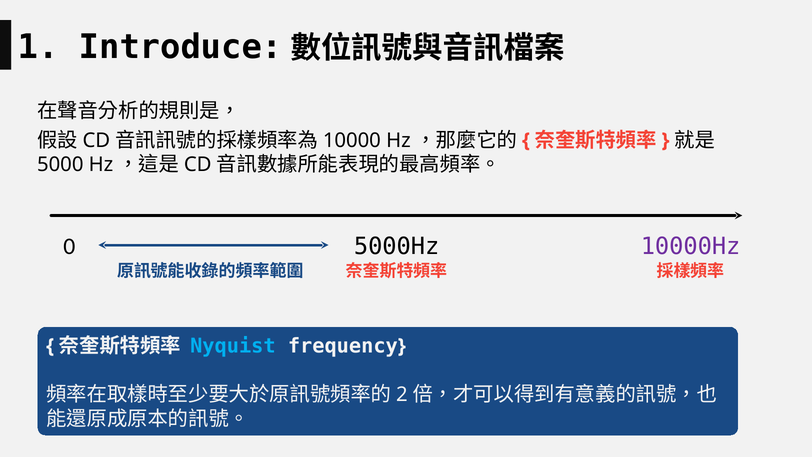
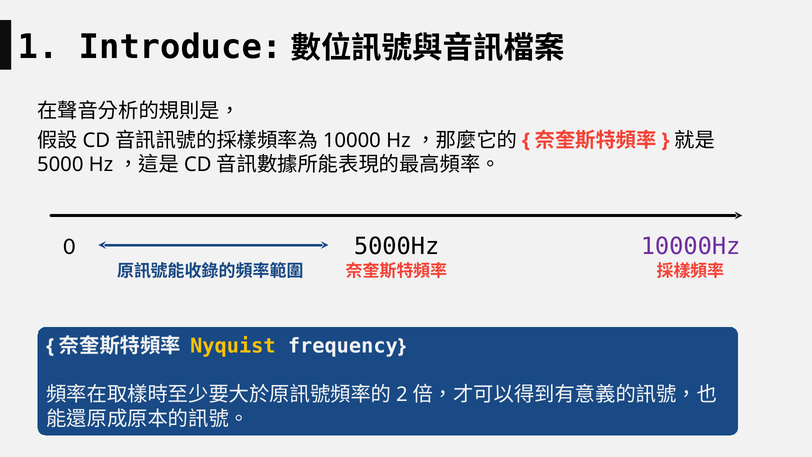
Nyquist colour: light blue -> yellow
